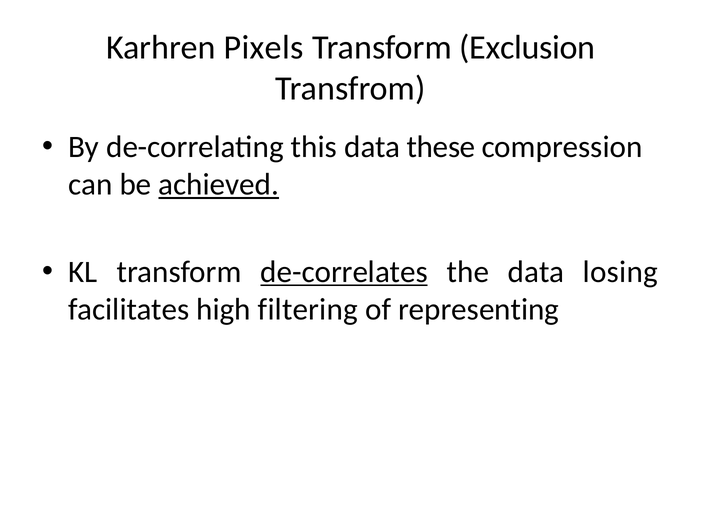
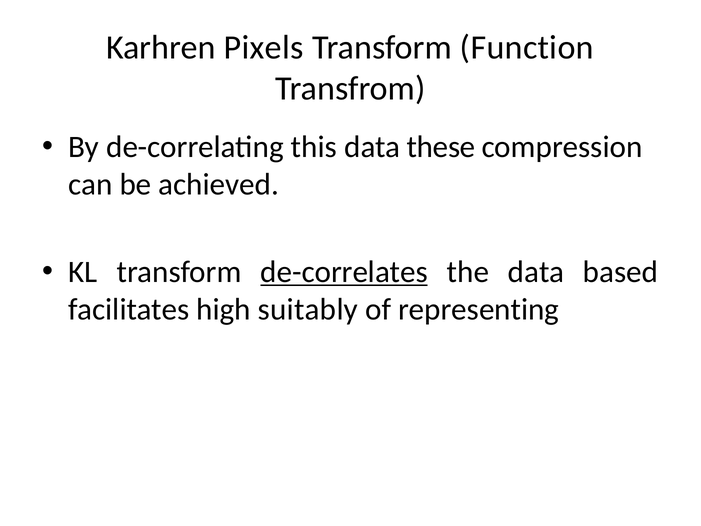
Exclusion: Exclusion -> Function
achieved underline: present -> none
losing: losing -> based
filtering: filtering -> suitably
